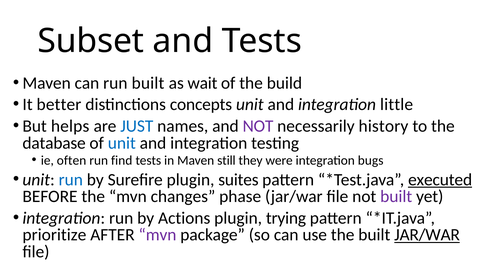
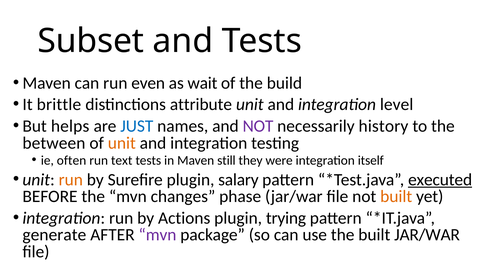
run built: built -> even
better: better -> brittle
concepts: concepts -> attribute
little: little -> level
database: database -> between
unit at (122, 143) colour: blue -> orange
find: find -> text
bugs: bugs -> itself
run at (71, 180) colour: blue -> orange
suites: suites -> salary
built at (396, 197) colour: purple -> orange
prioritize: prioritize -> generate
JAR/WAR at (427, 235) underline: present -> none
